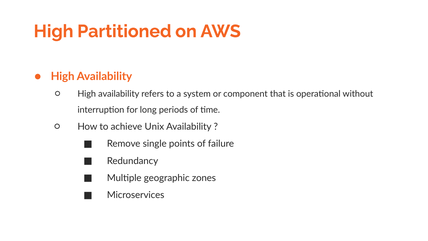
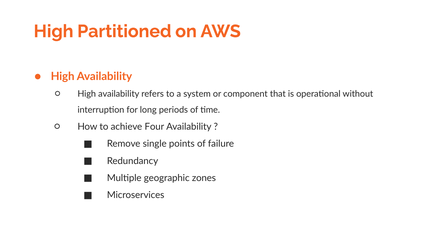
Unix: Unix -> Four
